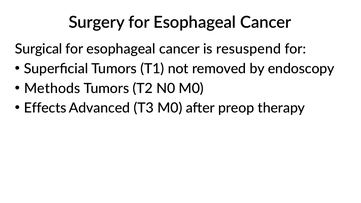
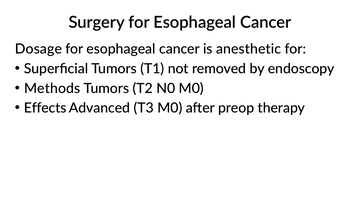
Surgical: Surgical -> Dosage
resuspend: resuspend -> anesthetic
